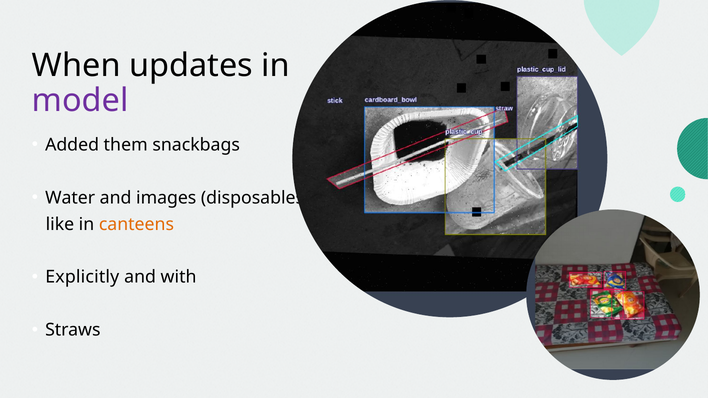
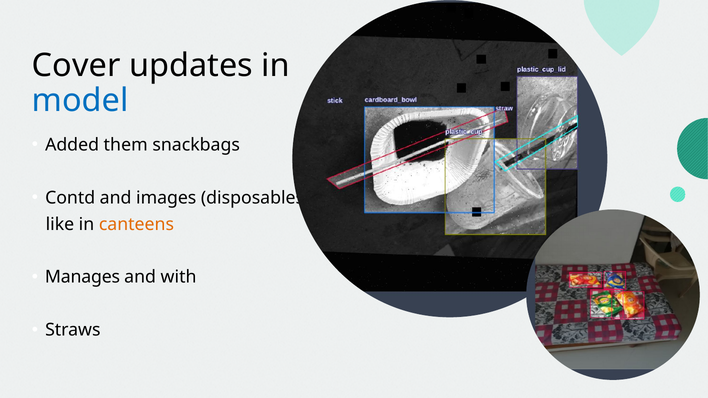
When: When -> Cover
model colour: purple -> blue
Water: Water -> Contd
Explicitly: Explicitly -> Manages
